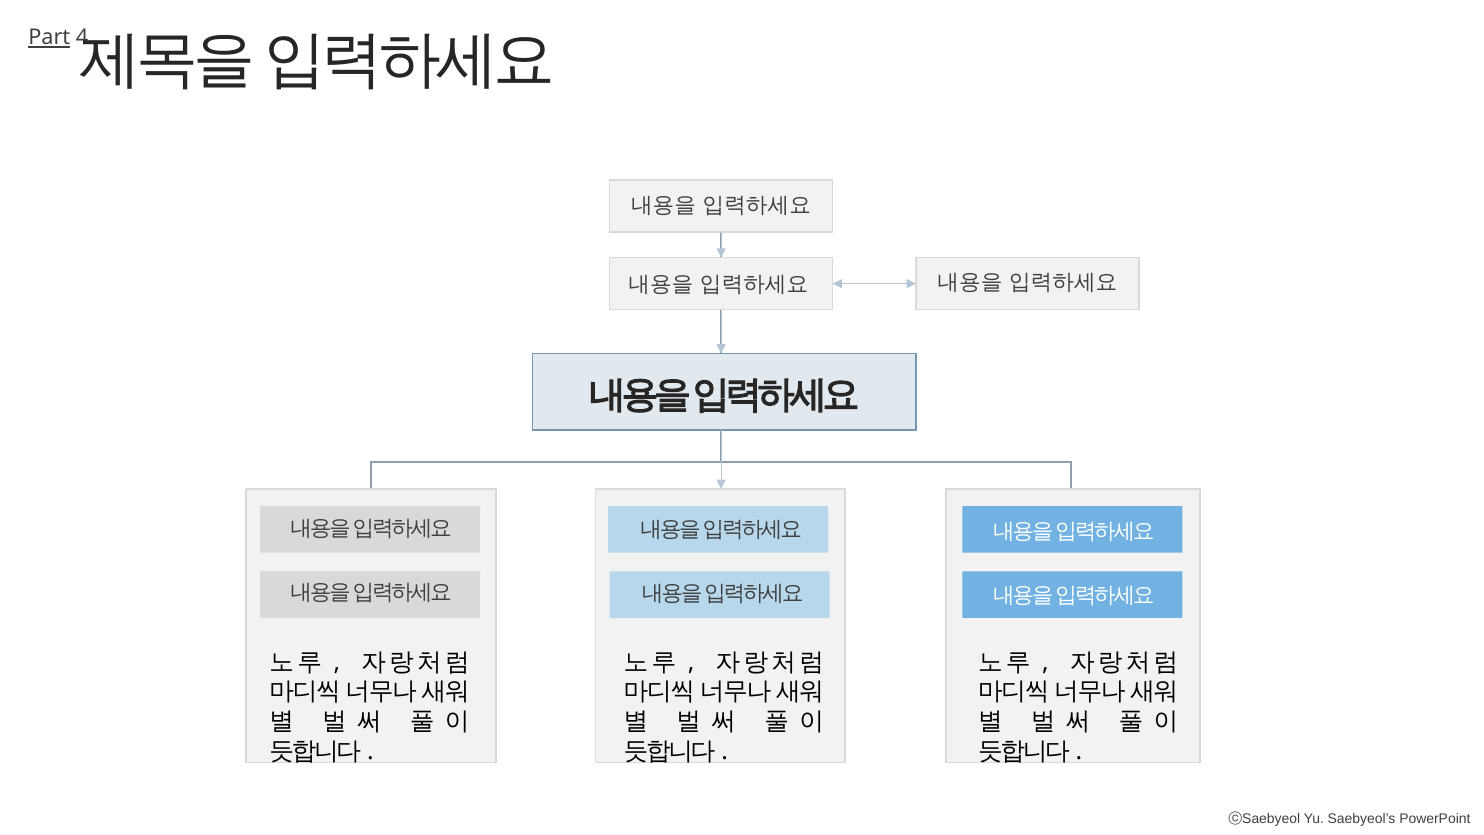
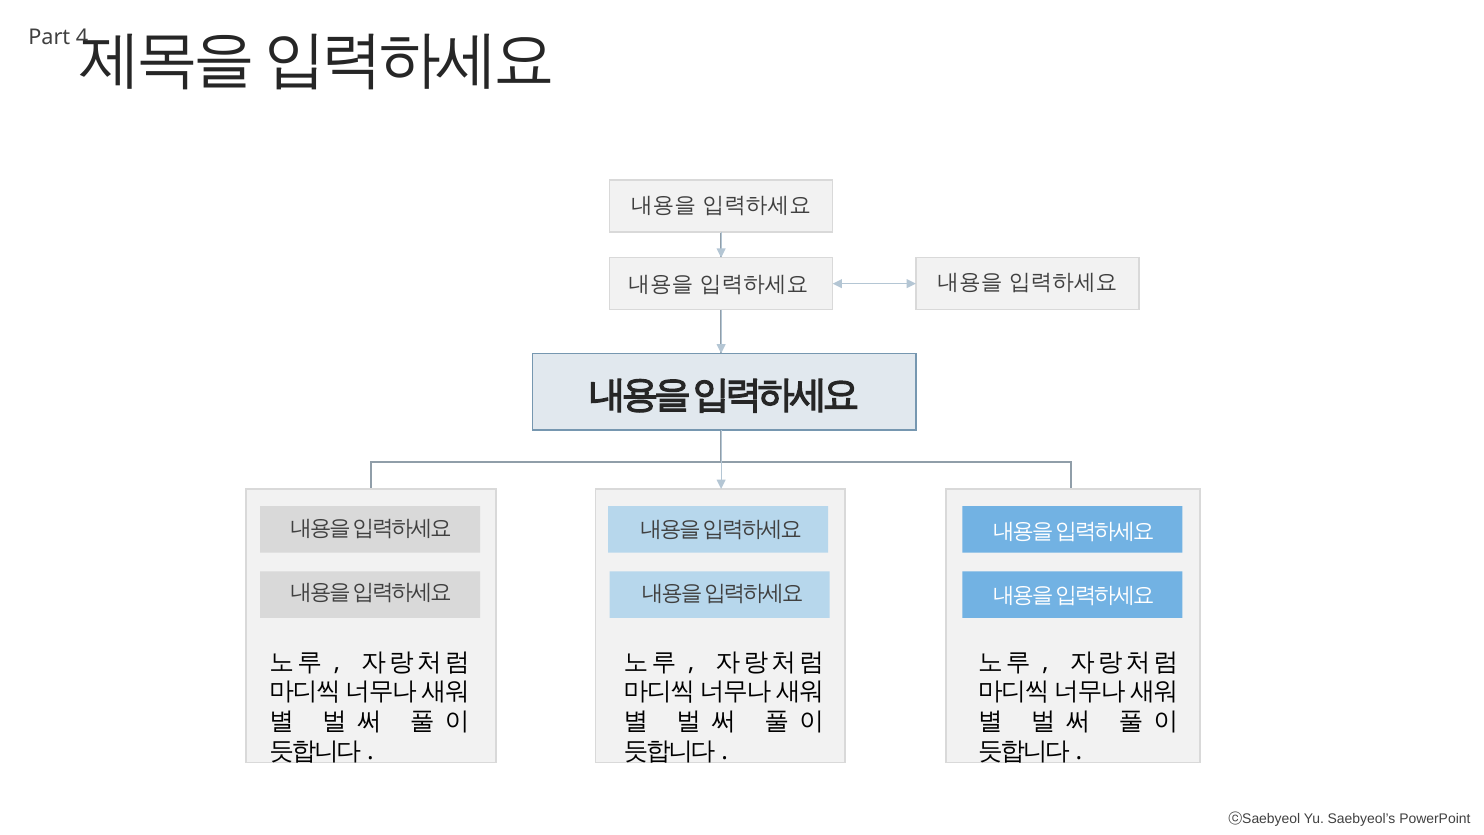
Part underline: present -> none
